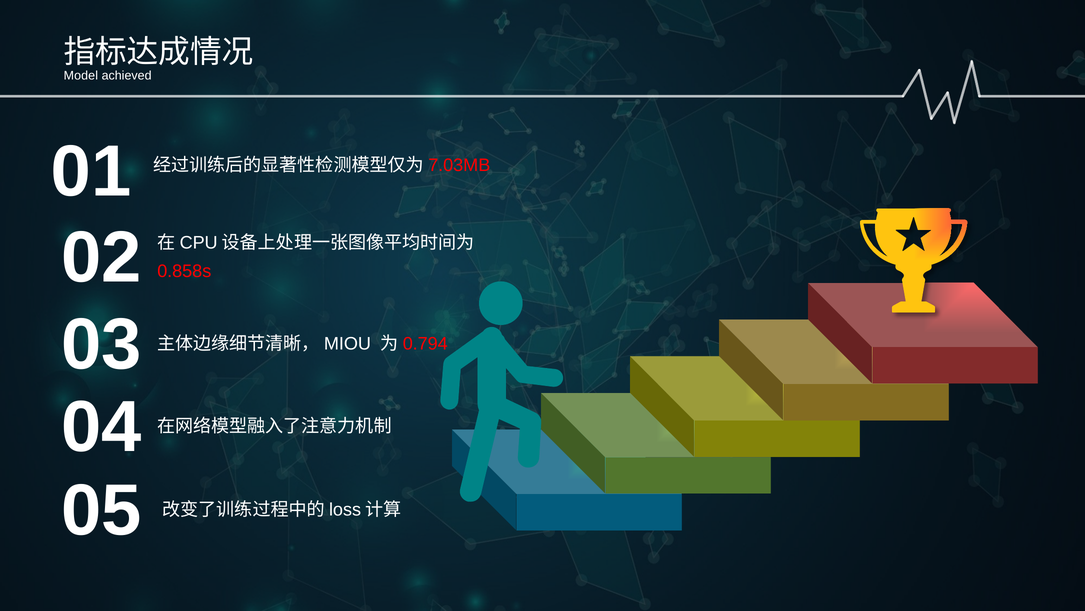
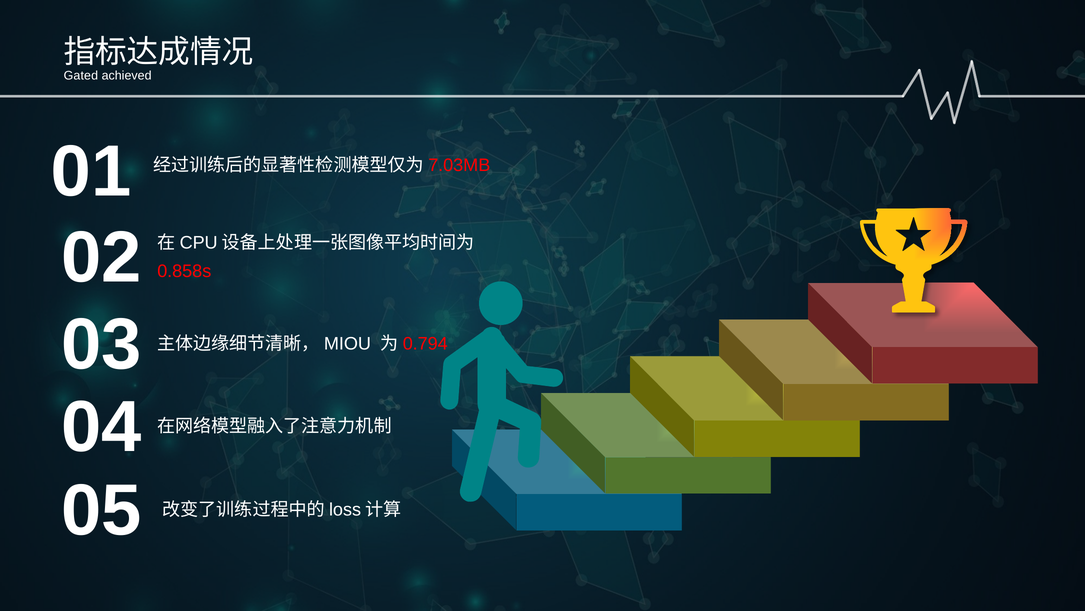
Model: Model -> Gated
